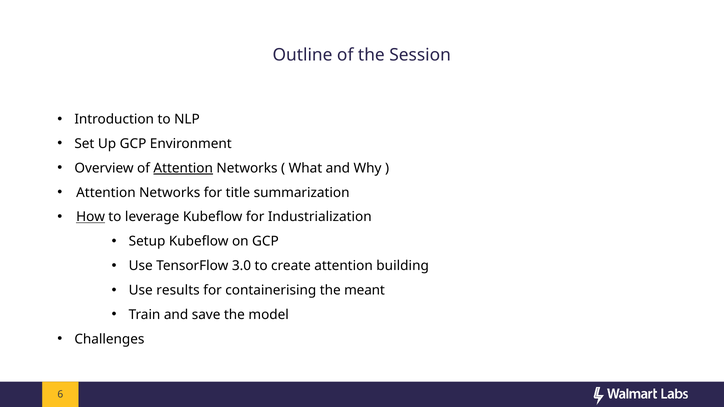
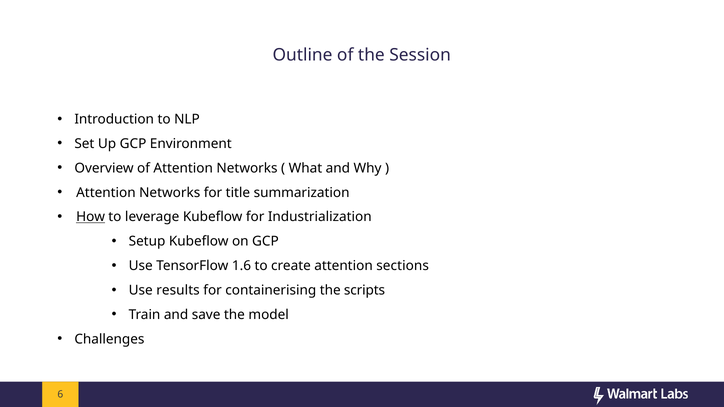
Attention at (183, 168) underline: present -> none
3.0: 3.0 -> 1.6
building: building -> sections
meant: meant -> scripts
